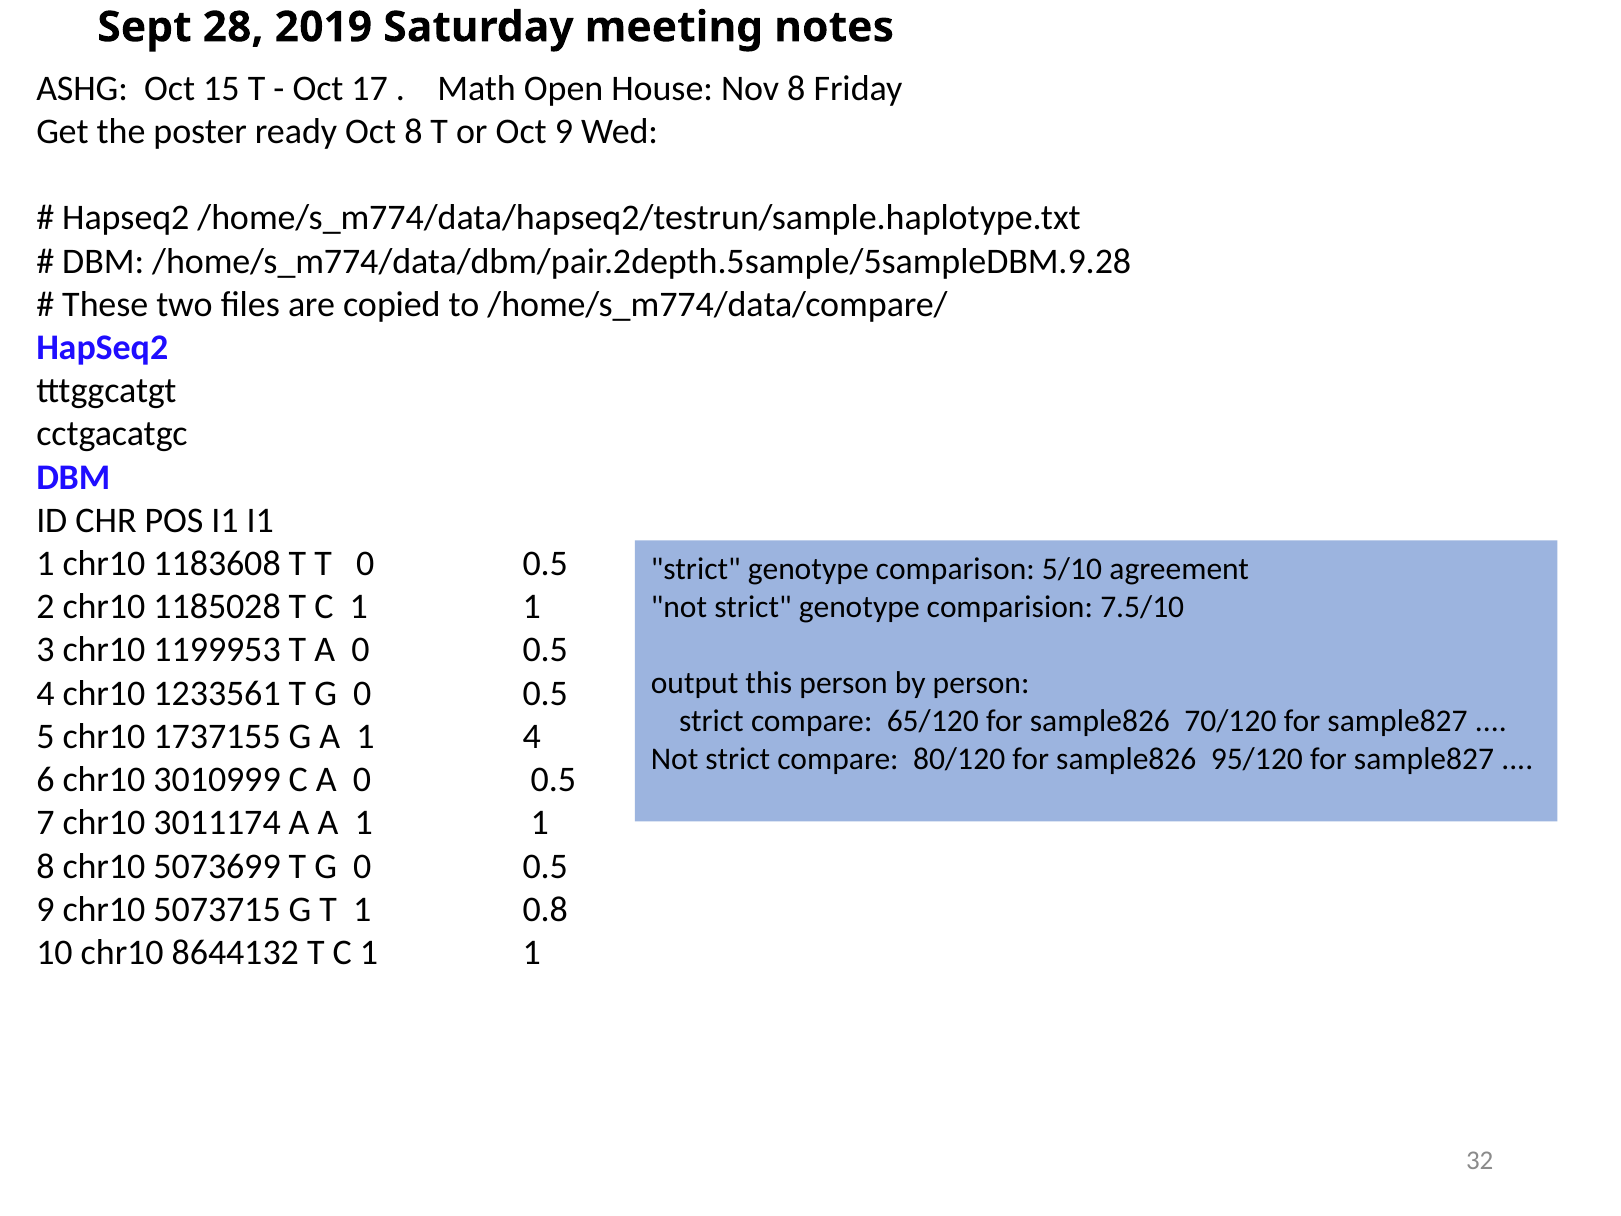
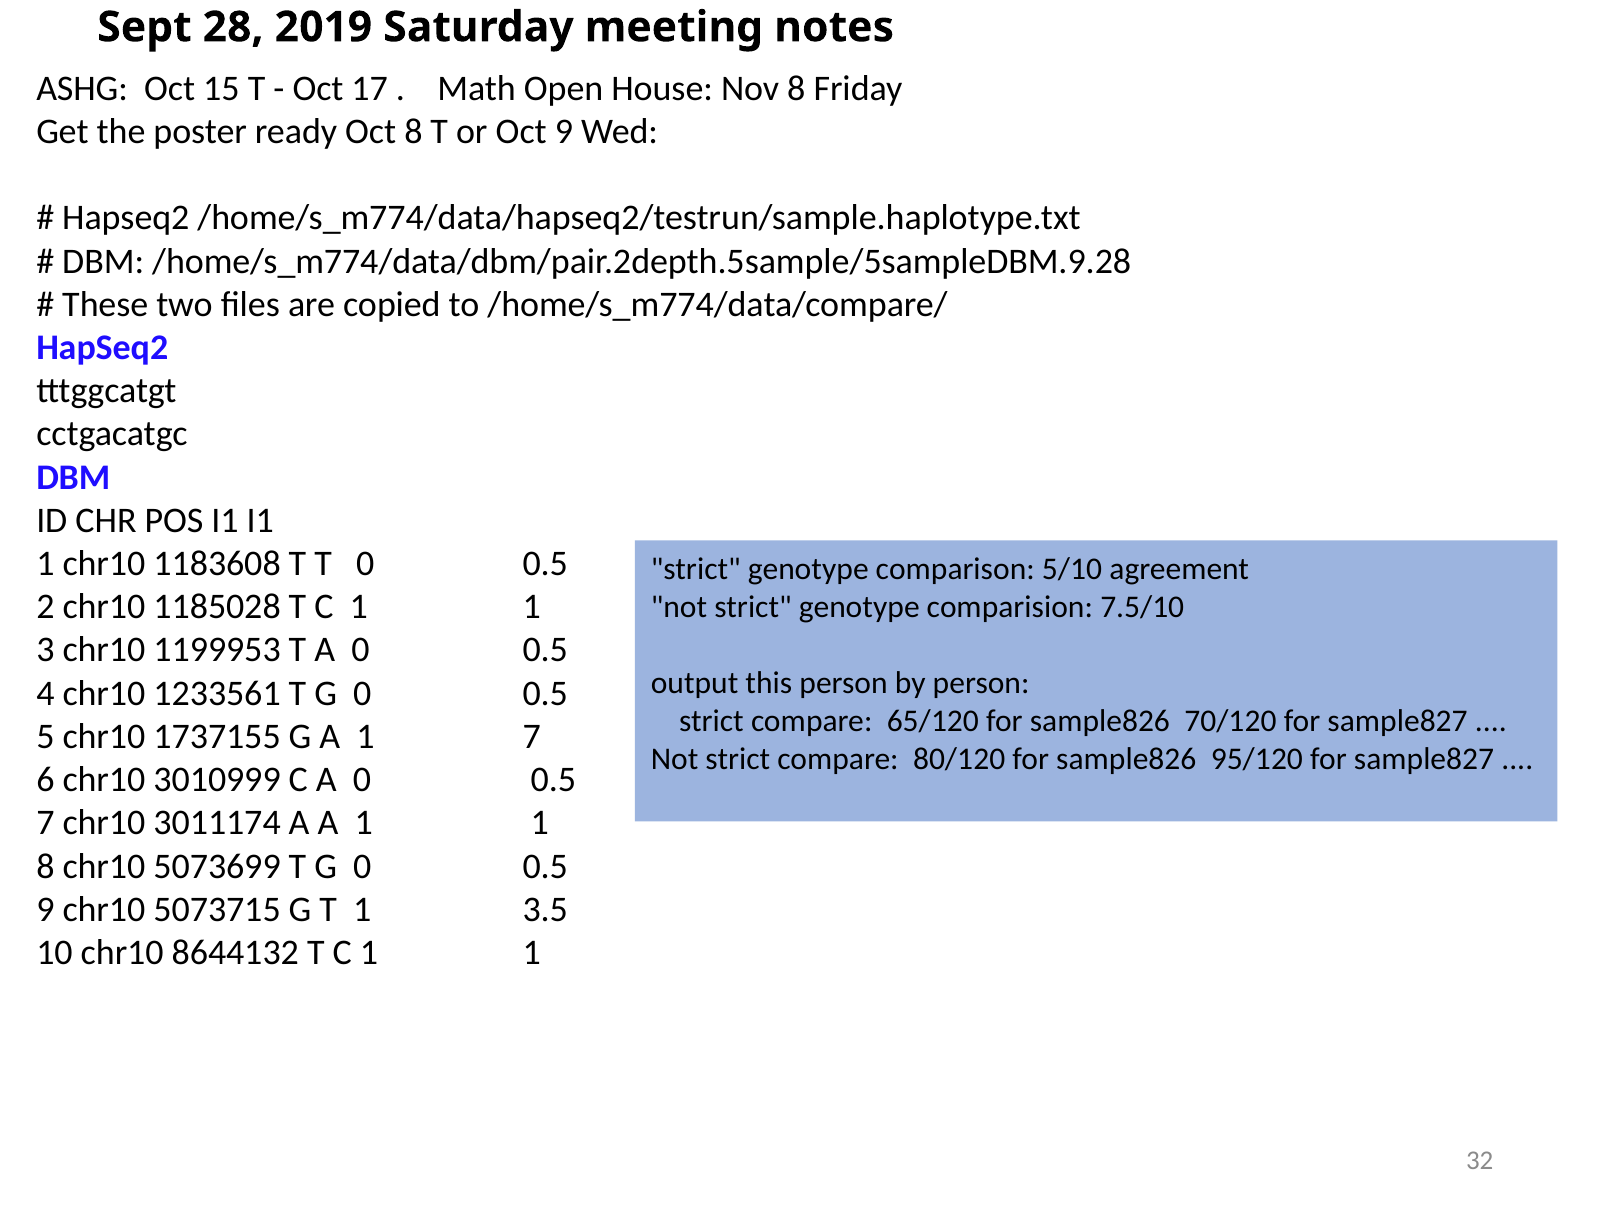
1 4: 4 -> 7
0.8: 0.8 -> 3.5
